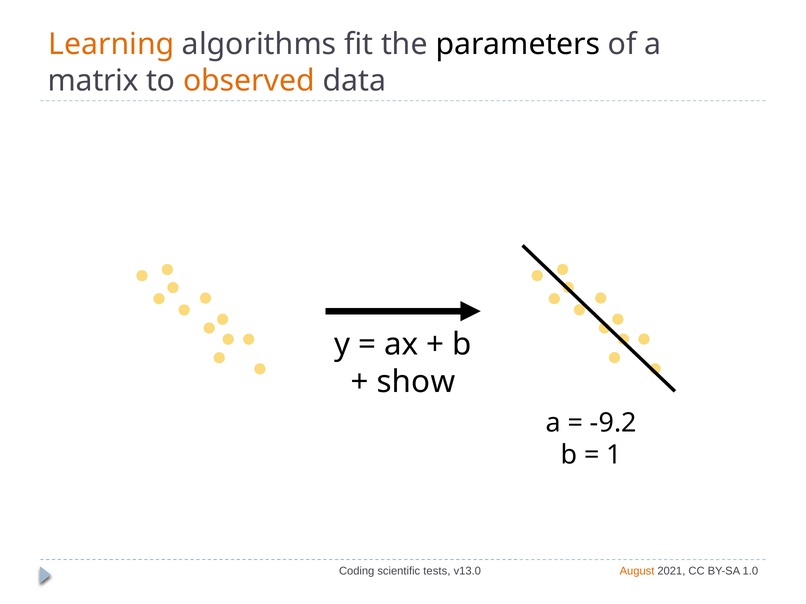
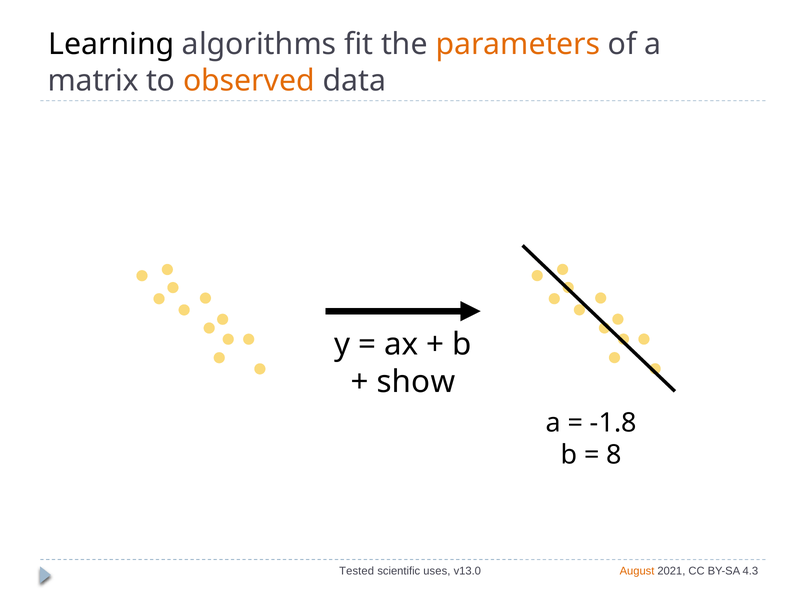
Learning colour: orange -> black
parameters colour: black -> orange
-9.2: -9.2 -> -1.8
1: 1 -> 8
Coding: Coding -> Tested
tests: tests -> uses
1.0: 1.0 -> 4.3
